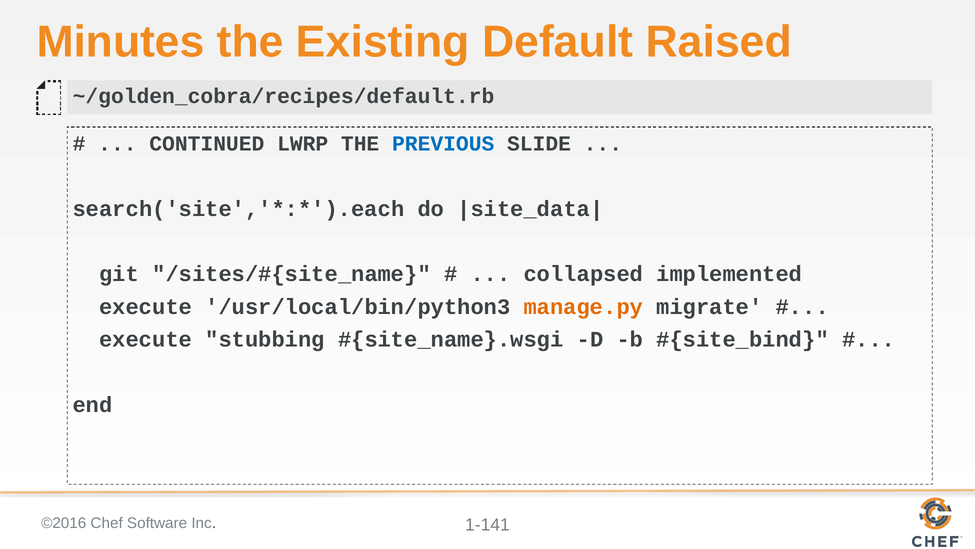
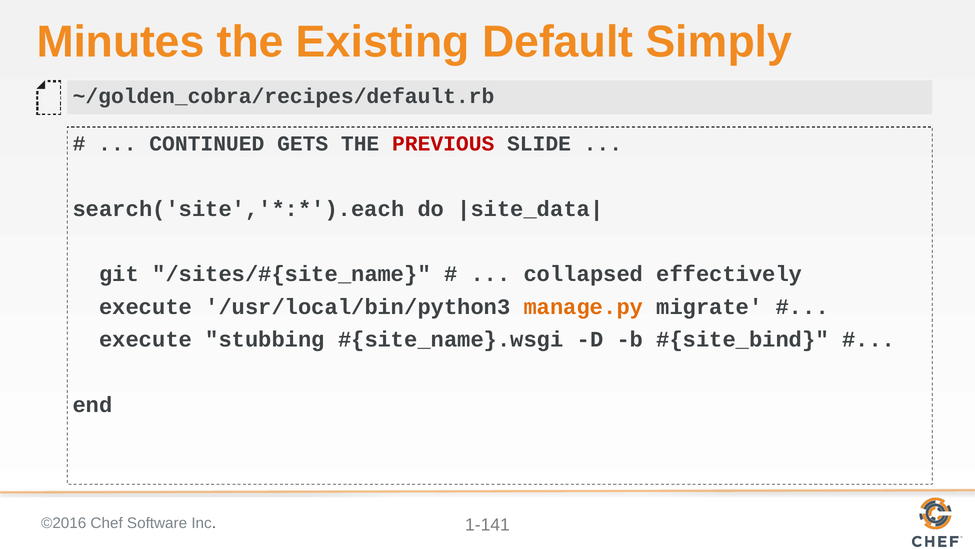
Raised: Raised -> Simply
LWRP: LWRP -> GETS
PREVIOUS colour: blue -> red
implemented: implemented -> effectively
